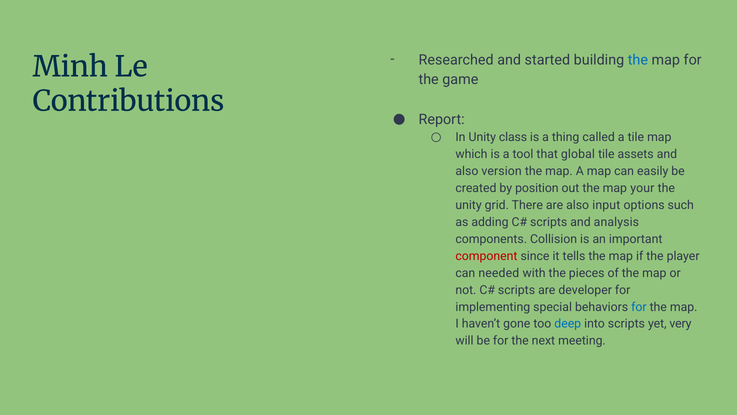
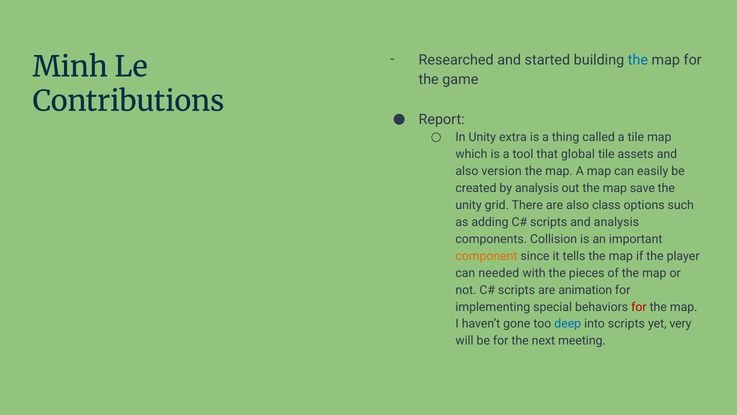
class: class -> extra
by position: position -> analysis
your: your -> save
input: input -> class
component colour: red -> orange
developer: developer -> animation
for at (639, 307) colour: blue -> red
